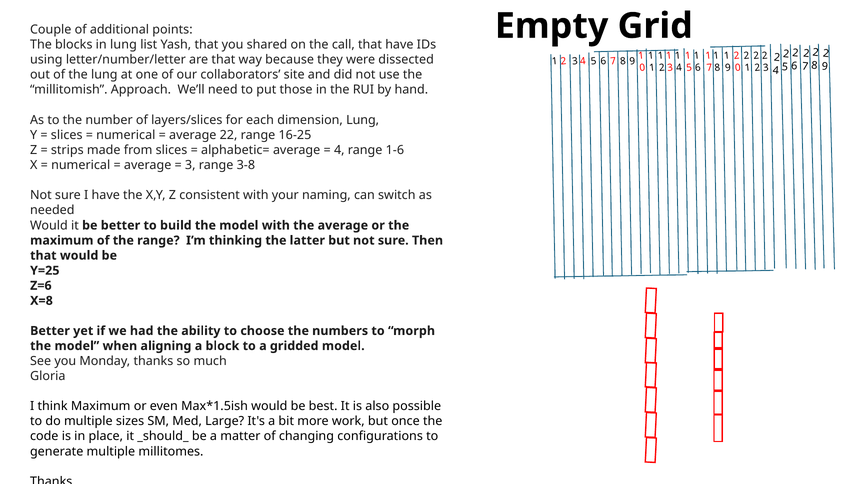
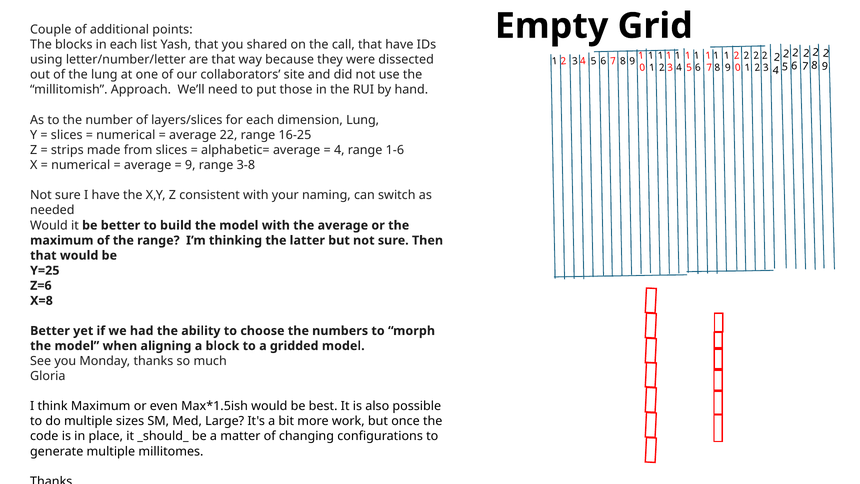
in lung: lung -> each
3 at (190, 165): 3 -> 9
